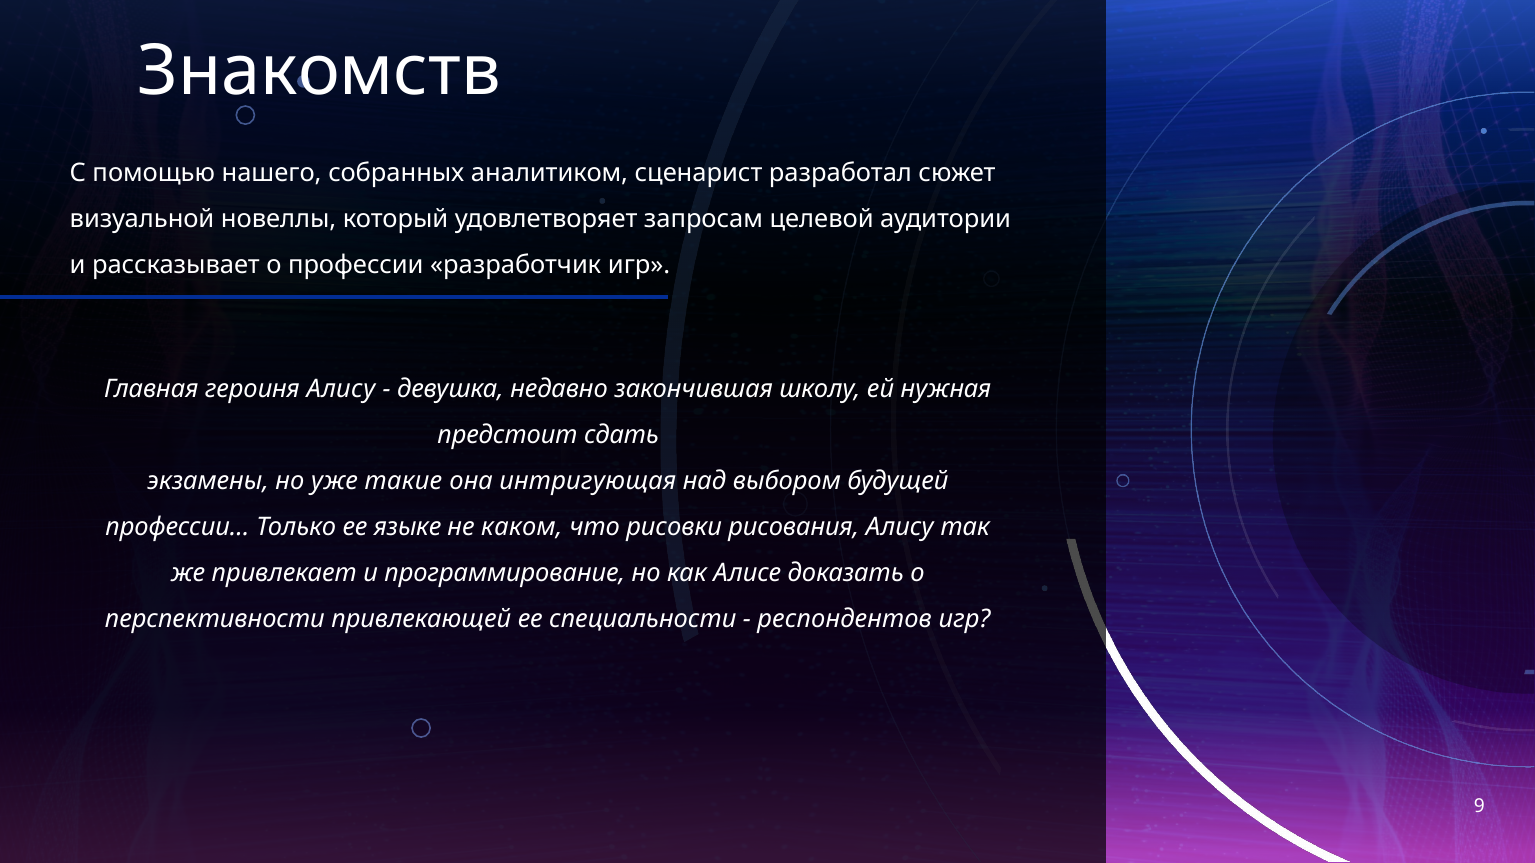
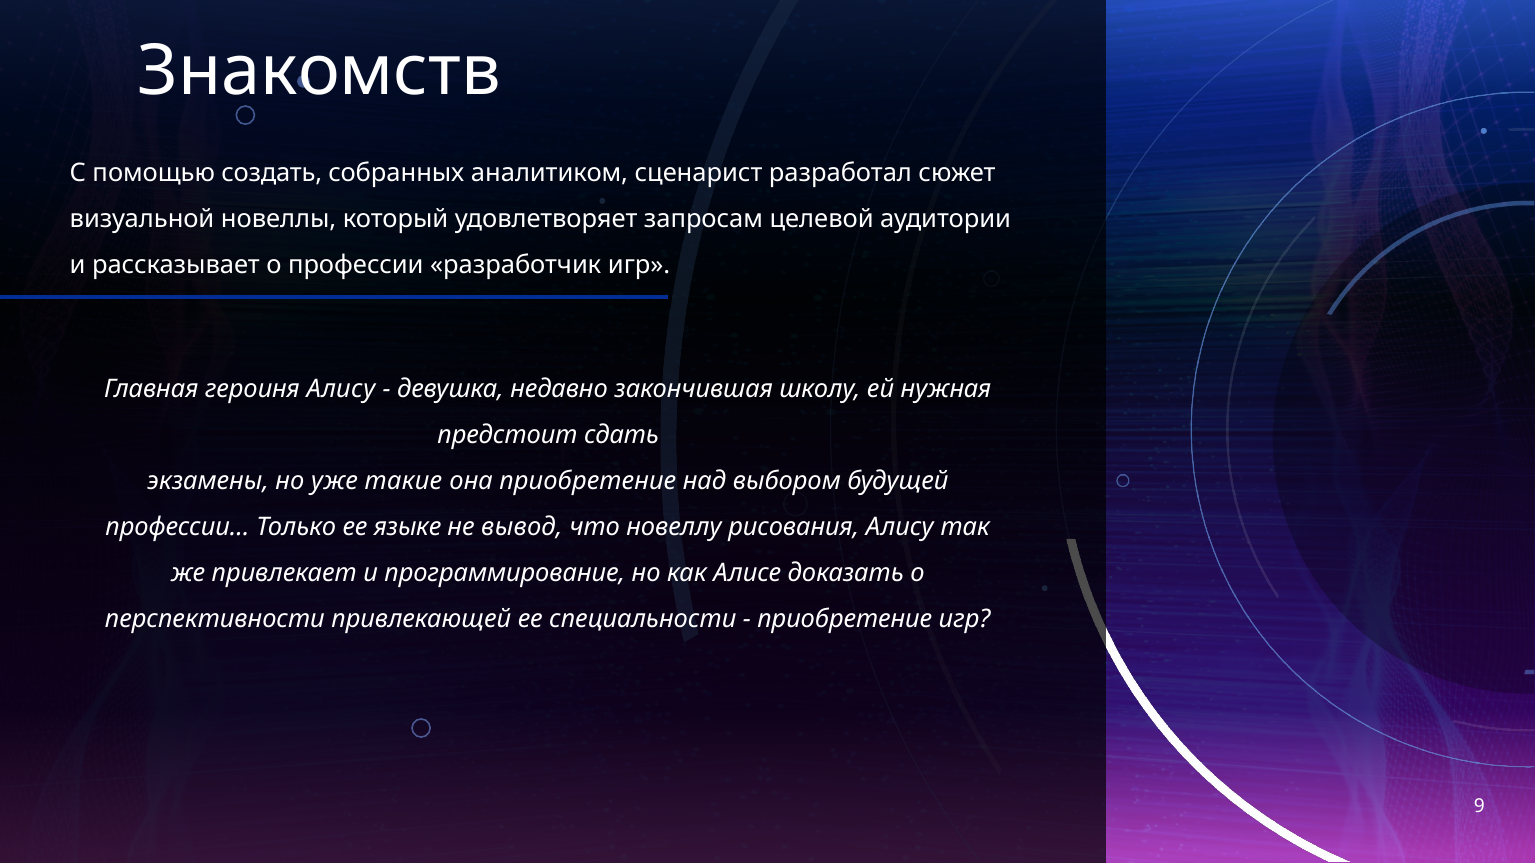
нашего: нашего -> создать
она интригующая: интригующая -> приобретение
каком: каком -> вывод
рисовки: рисовки -> новеллу
респондентов at (845, 619): респондентов -> приобретение
